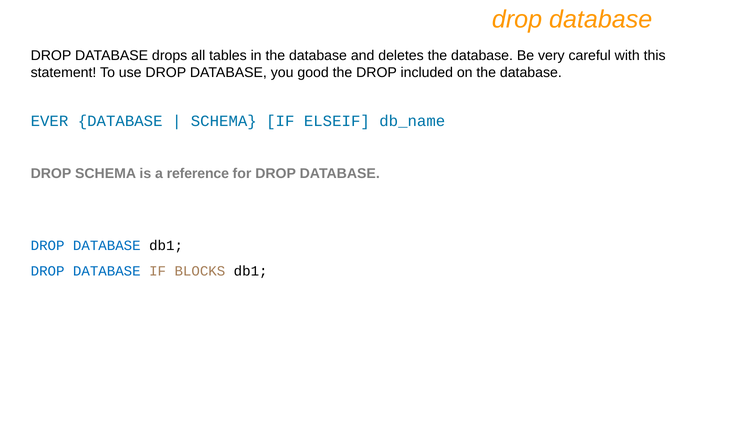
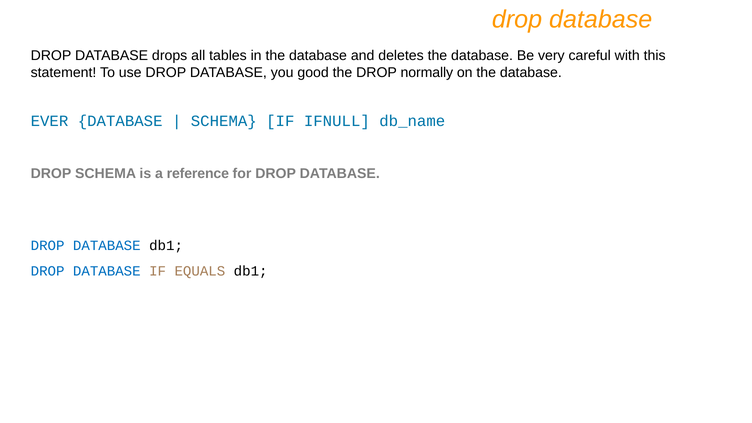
included: included -> normally
ELSEIF: ELSEIF -> IFNULL
BLOCKS: BLOCKS -> EQUALS
